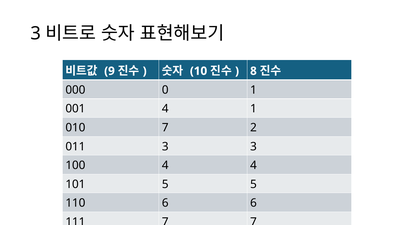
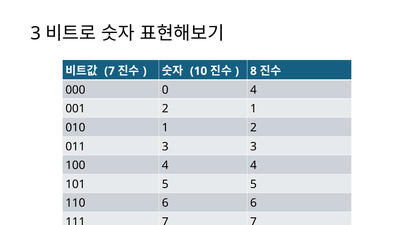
9 at (109, 71): 9 -> 7
0 1: 1 -> 4
001 4: 4 -> 2
010 7: 7 -> 1
